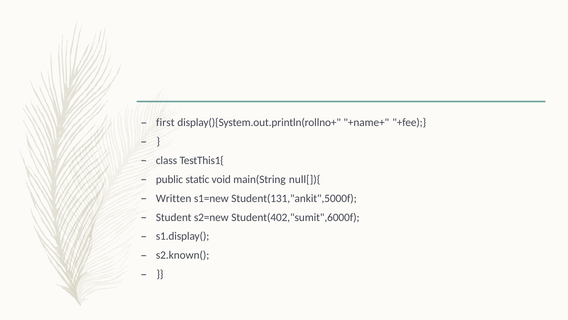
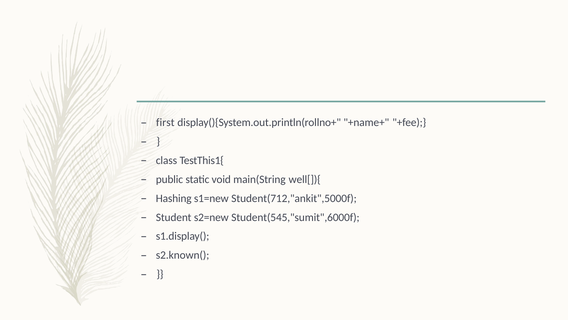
null[]){: null[]){ -> well[]){
Written: Written -> Hashing
Student(131,"ankit",5000f: Student(131,"ankit",5000f -> Student(712,"ankit",5000f
Student(402,"sumit",6000f: Student(402,"sumit",6000f -> Student(545,"sumit",6000f
